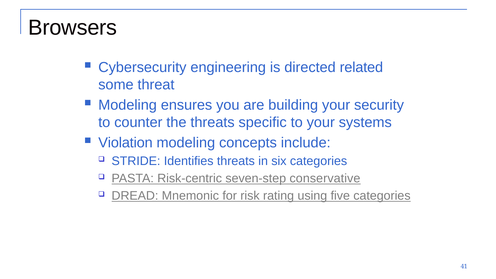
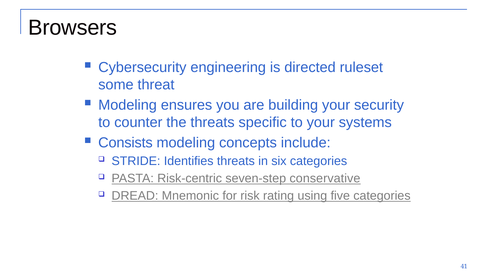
related: related -> ruleset
Violation: Violation -> Consists
